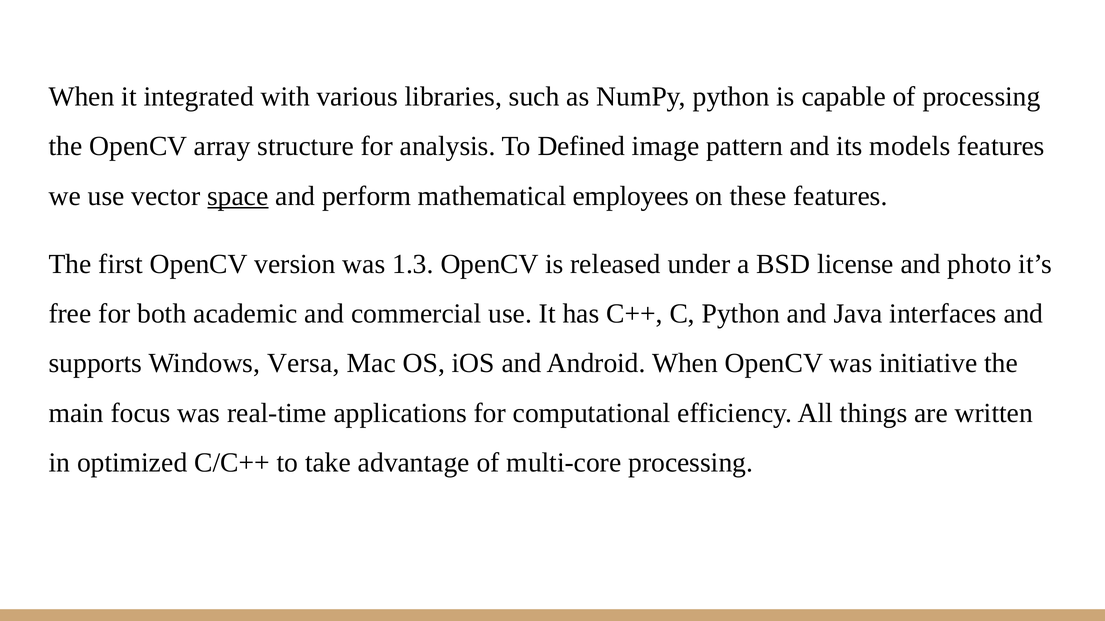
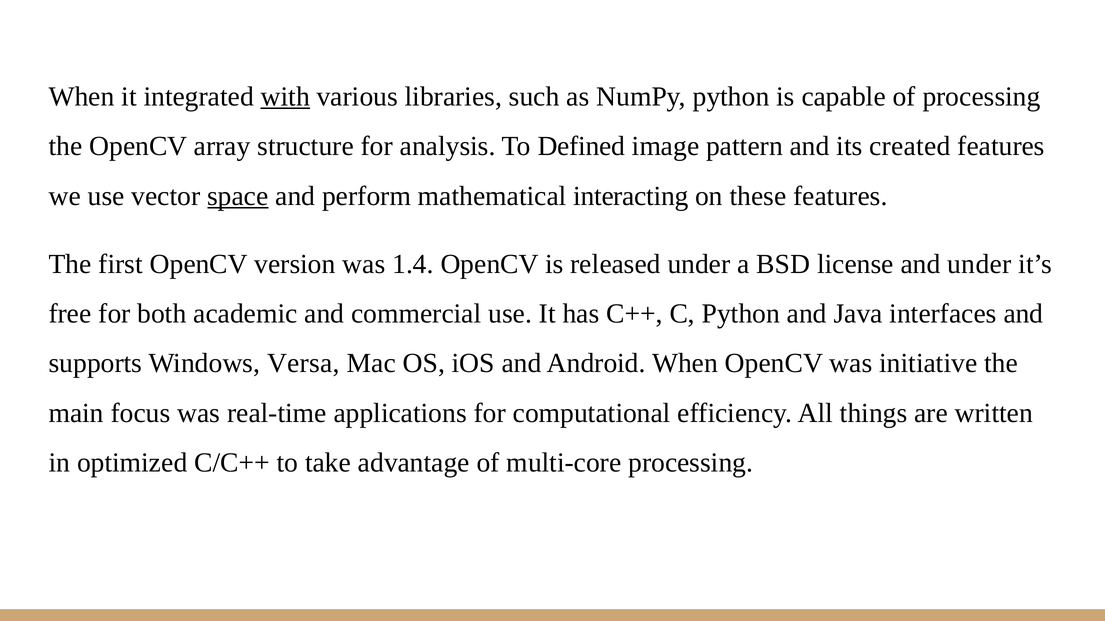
with underline: none -> present
models: models -> created
employees: employees -> interacting
1.3: 1.3 -> 1.4
and photo: photo -> under
